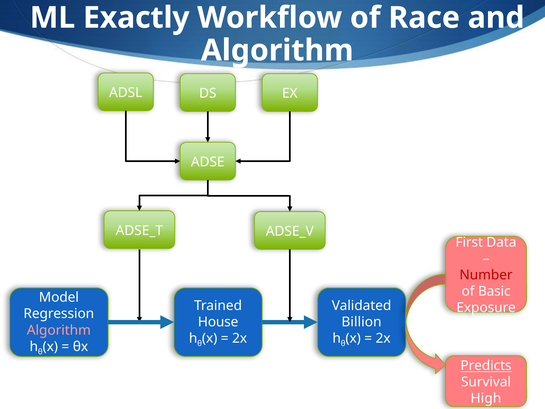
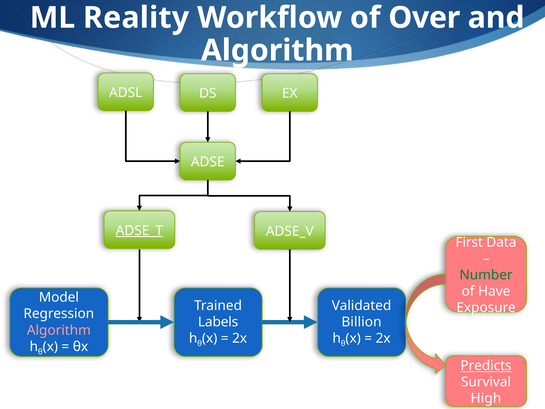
Exactly: Exactly -> Reality
Race: Race -> Over
ADSE_T underline: none -> present
Number colour: red -> green
Basic: Basic -> Have
House: House -> Labels
